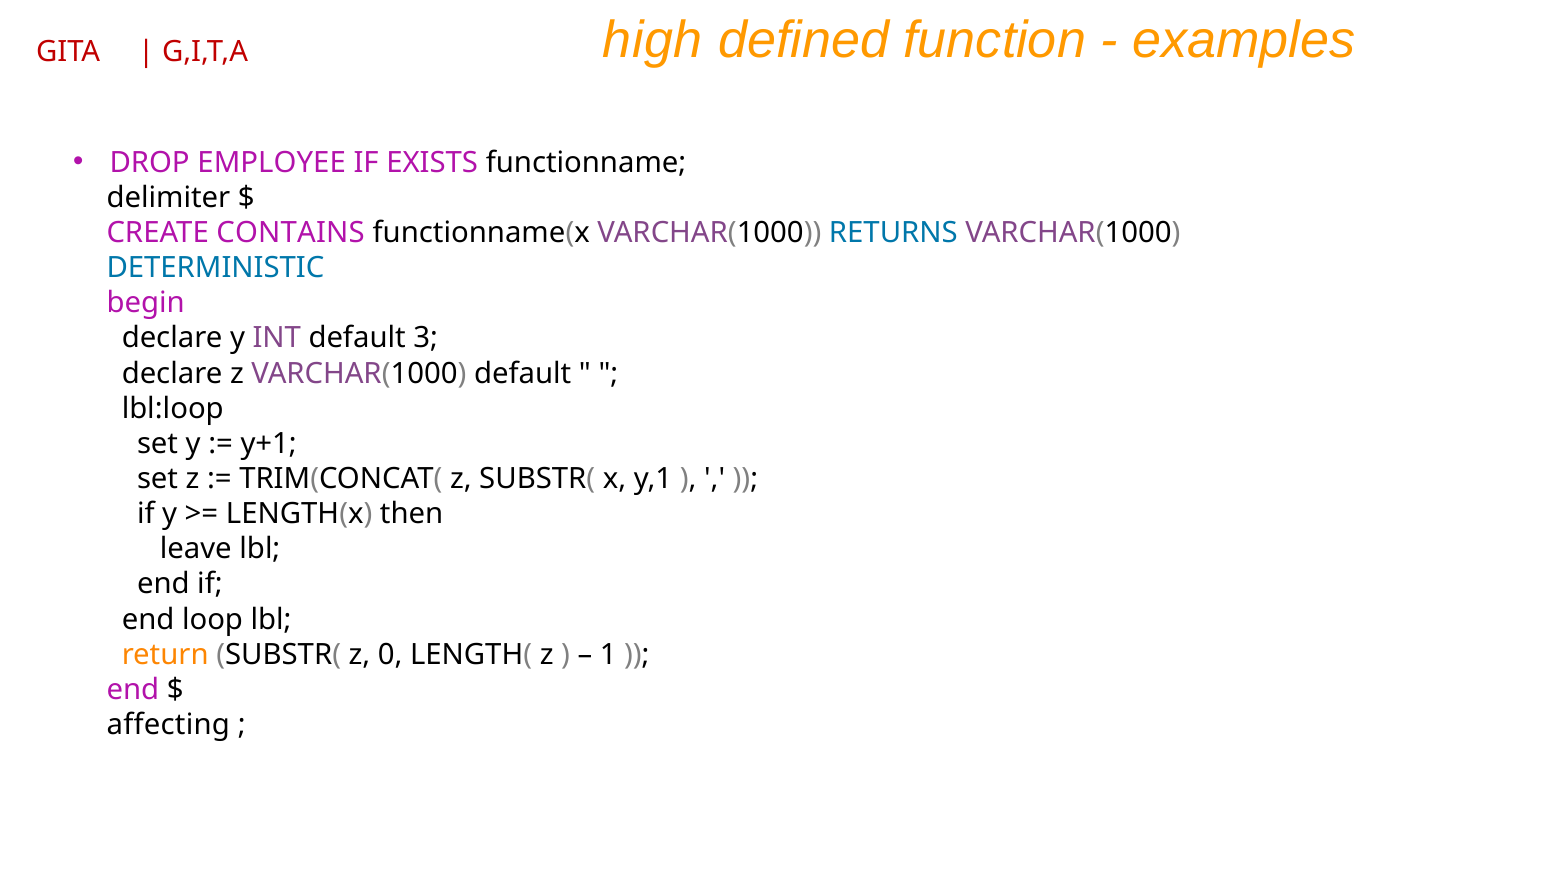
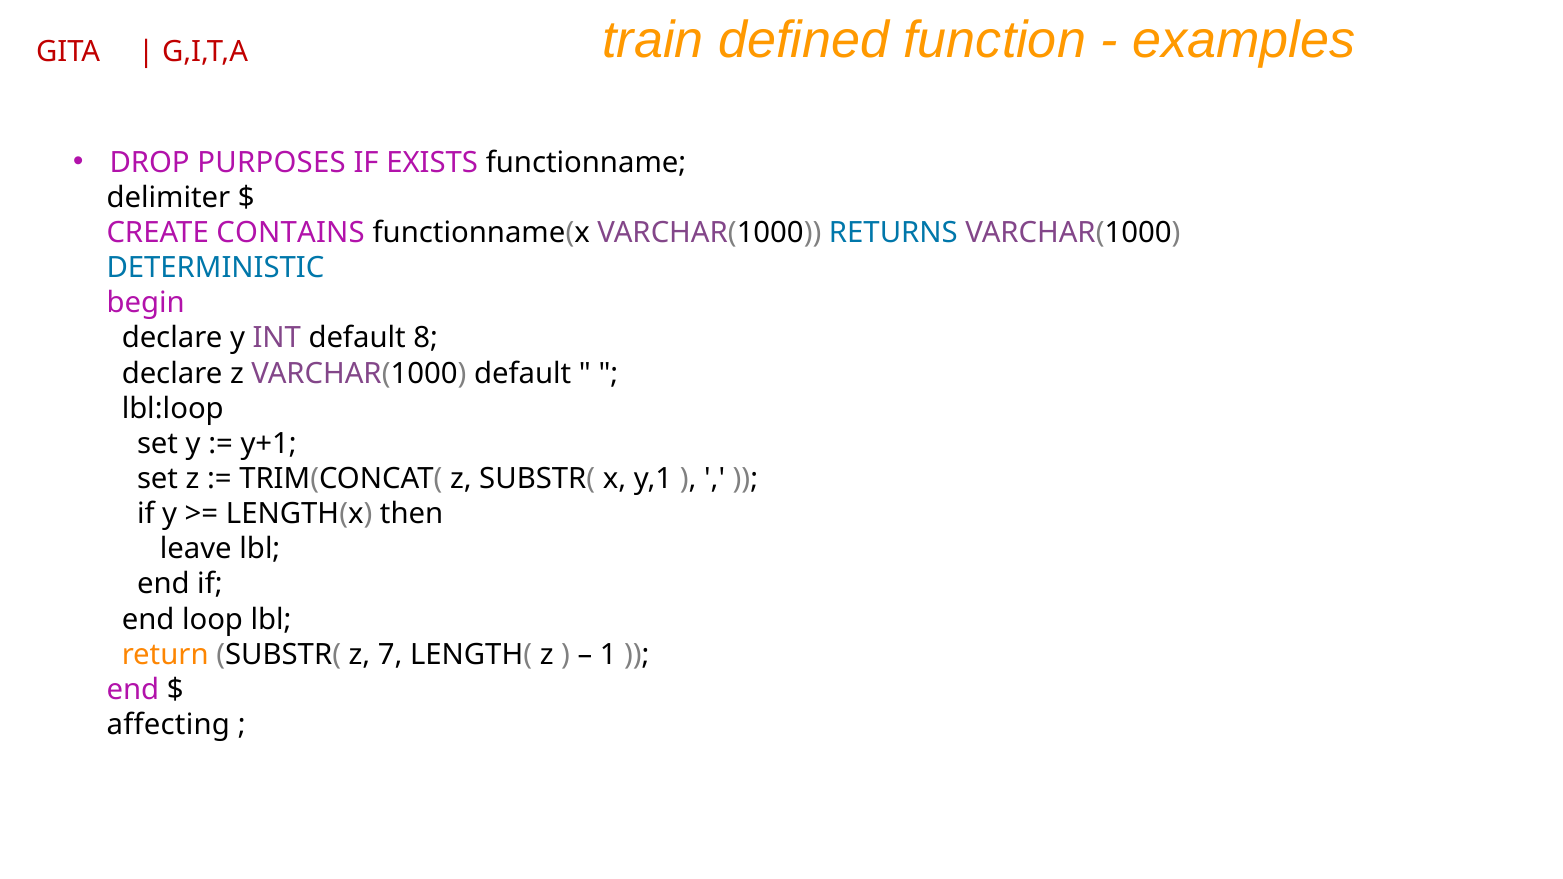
high: high -> train
EMPLOYEE: EMPLOYEE -> PURPOSES
3: 3 -> 8
0: 0 -> 7
